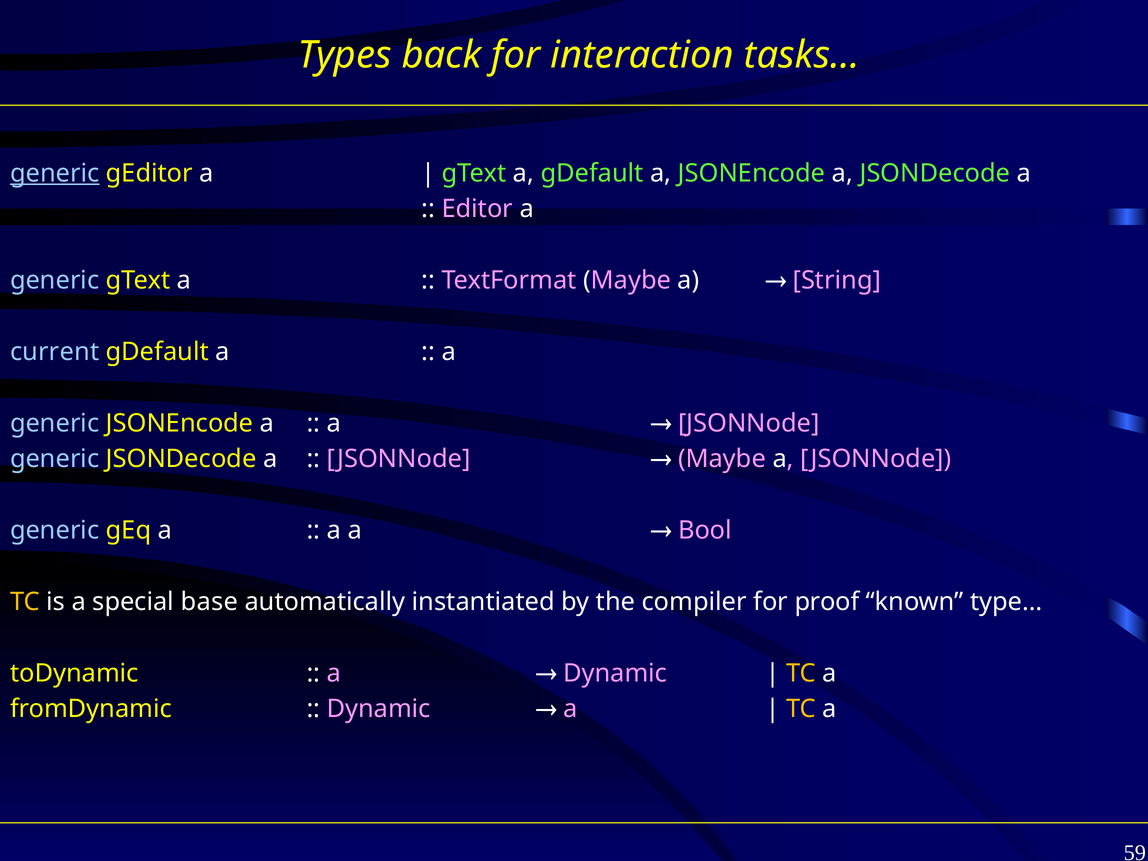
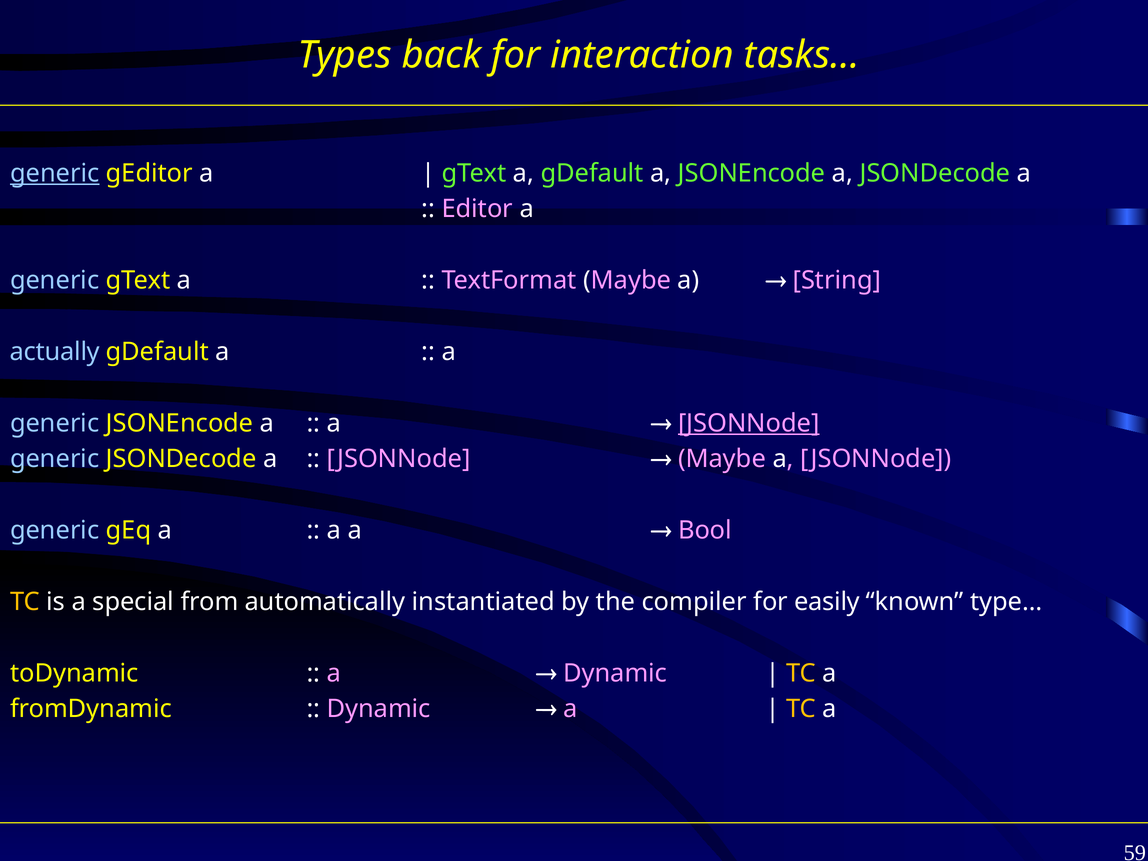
current: current -> actually
JSONNode at (749, 423) underline: none -> present
base: base -> from
proof: proof -> easily
